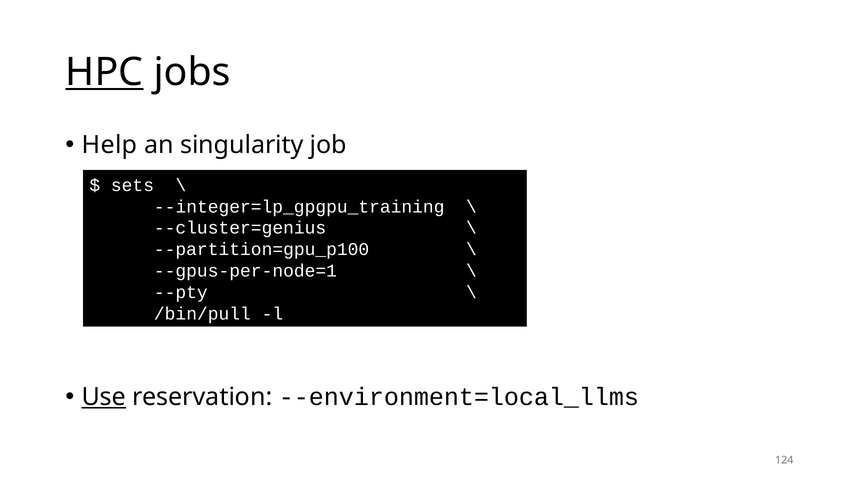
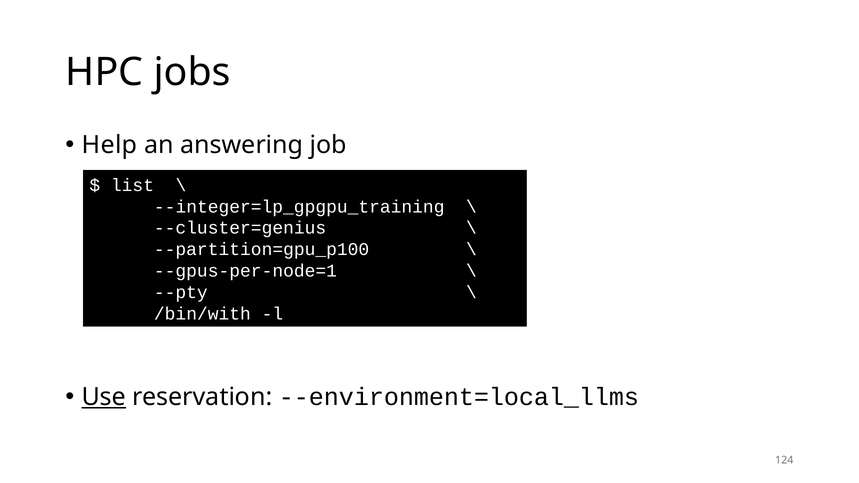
HPC underline: present -> none
singularity: singularity -> answering
sets: sets -> list
/bin/pull: /bin/pull -> /bin/with
